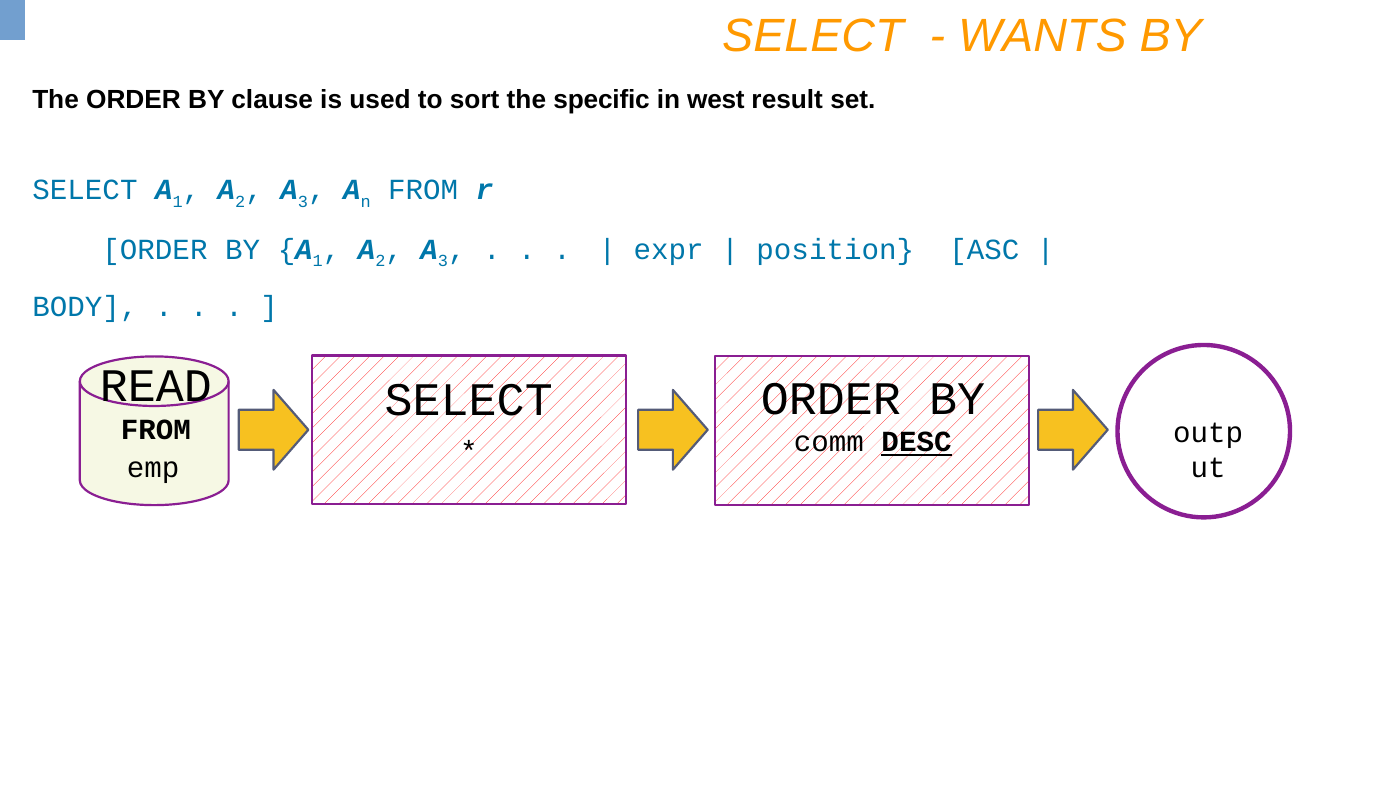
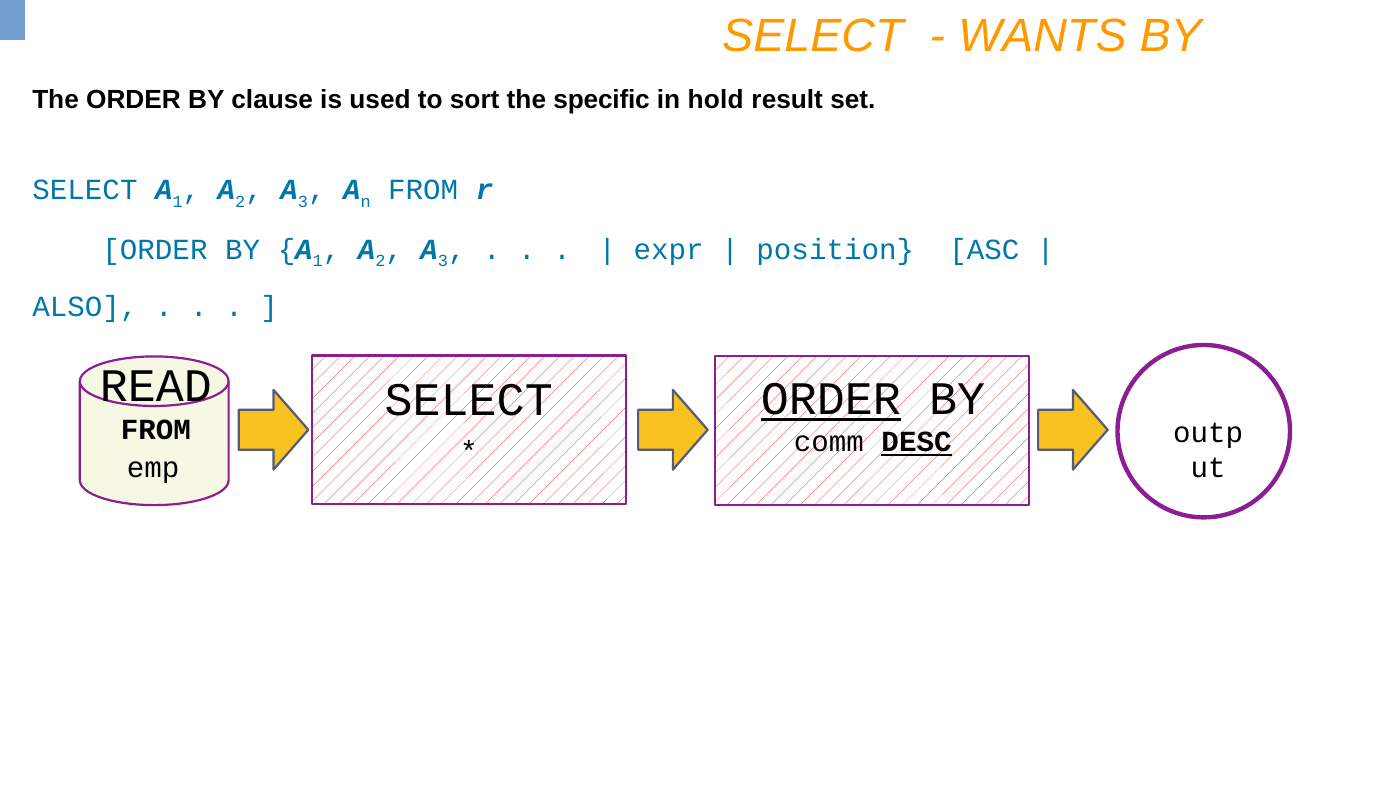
west: west -> hold
BODY: BODY -> ALSO
ORDER at (831, 399) underline: none -> present
